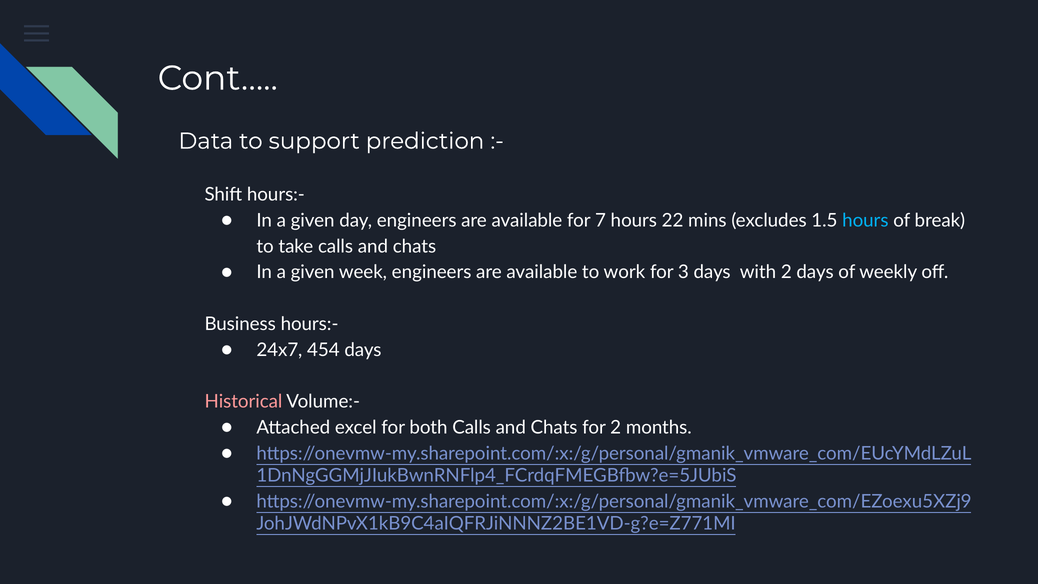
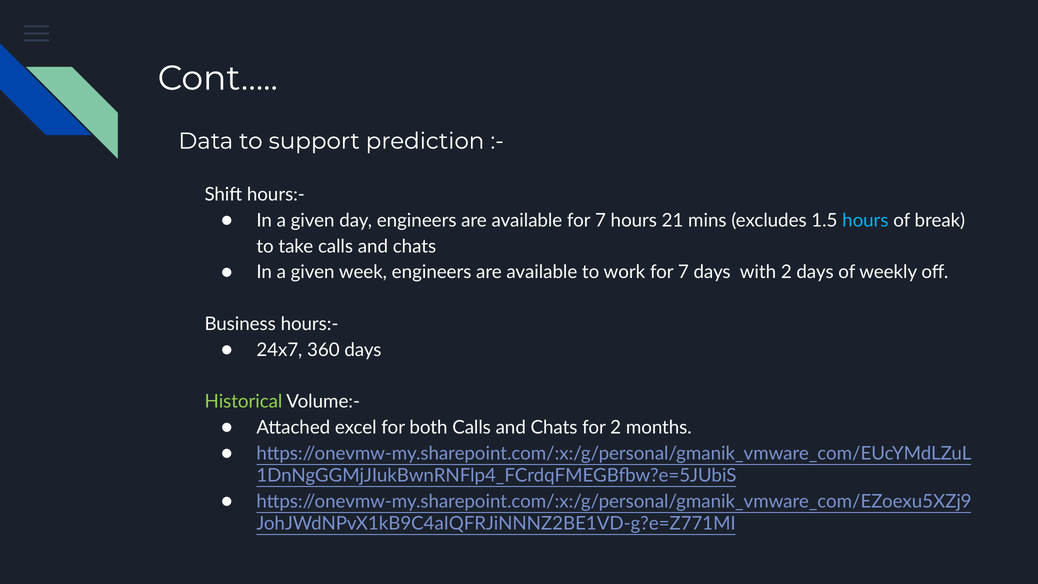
22: 22 -> 21
work for 3: 3 -> 7
454: 454 -> 360
Historical colour: pink -> light green
